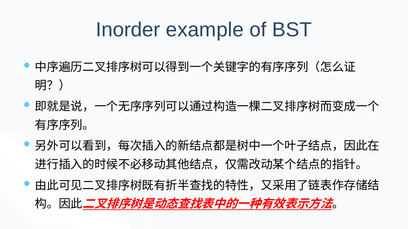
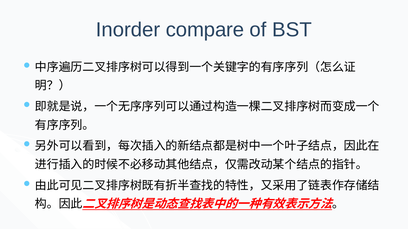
example: example -> compare
